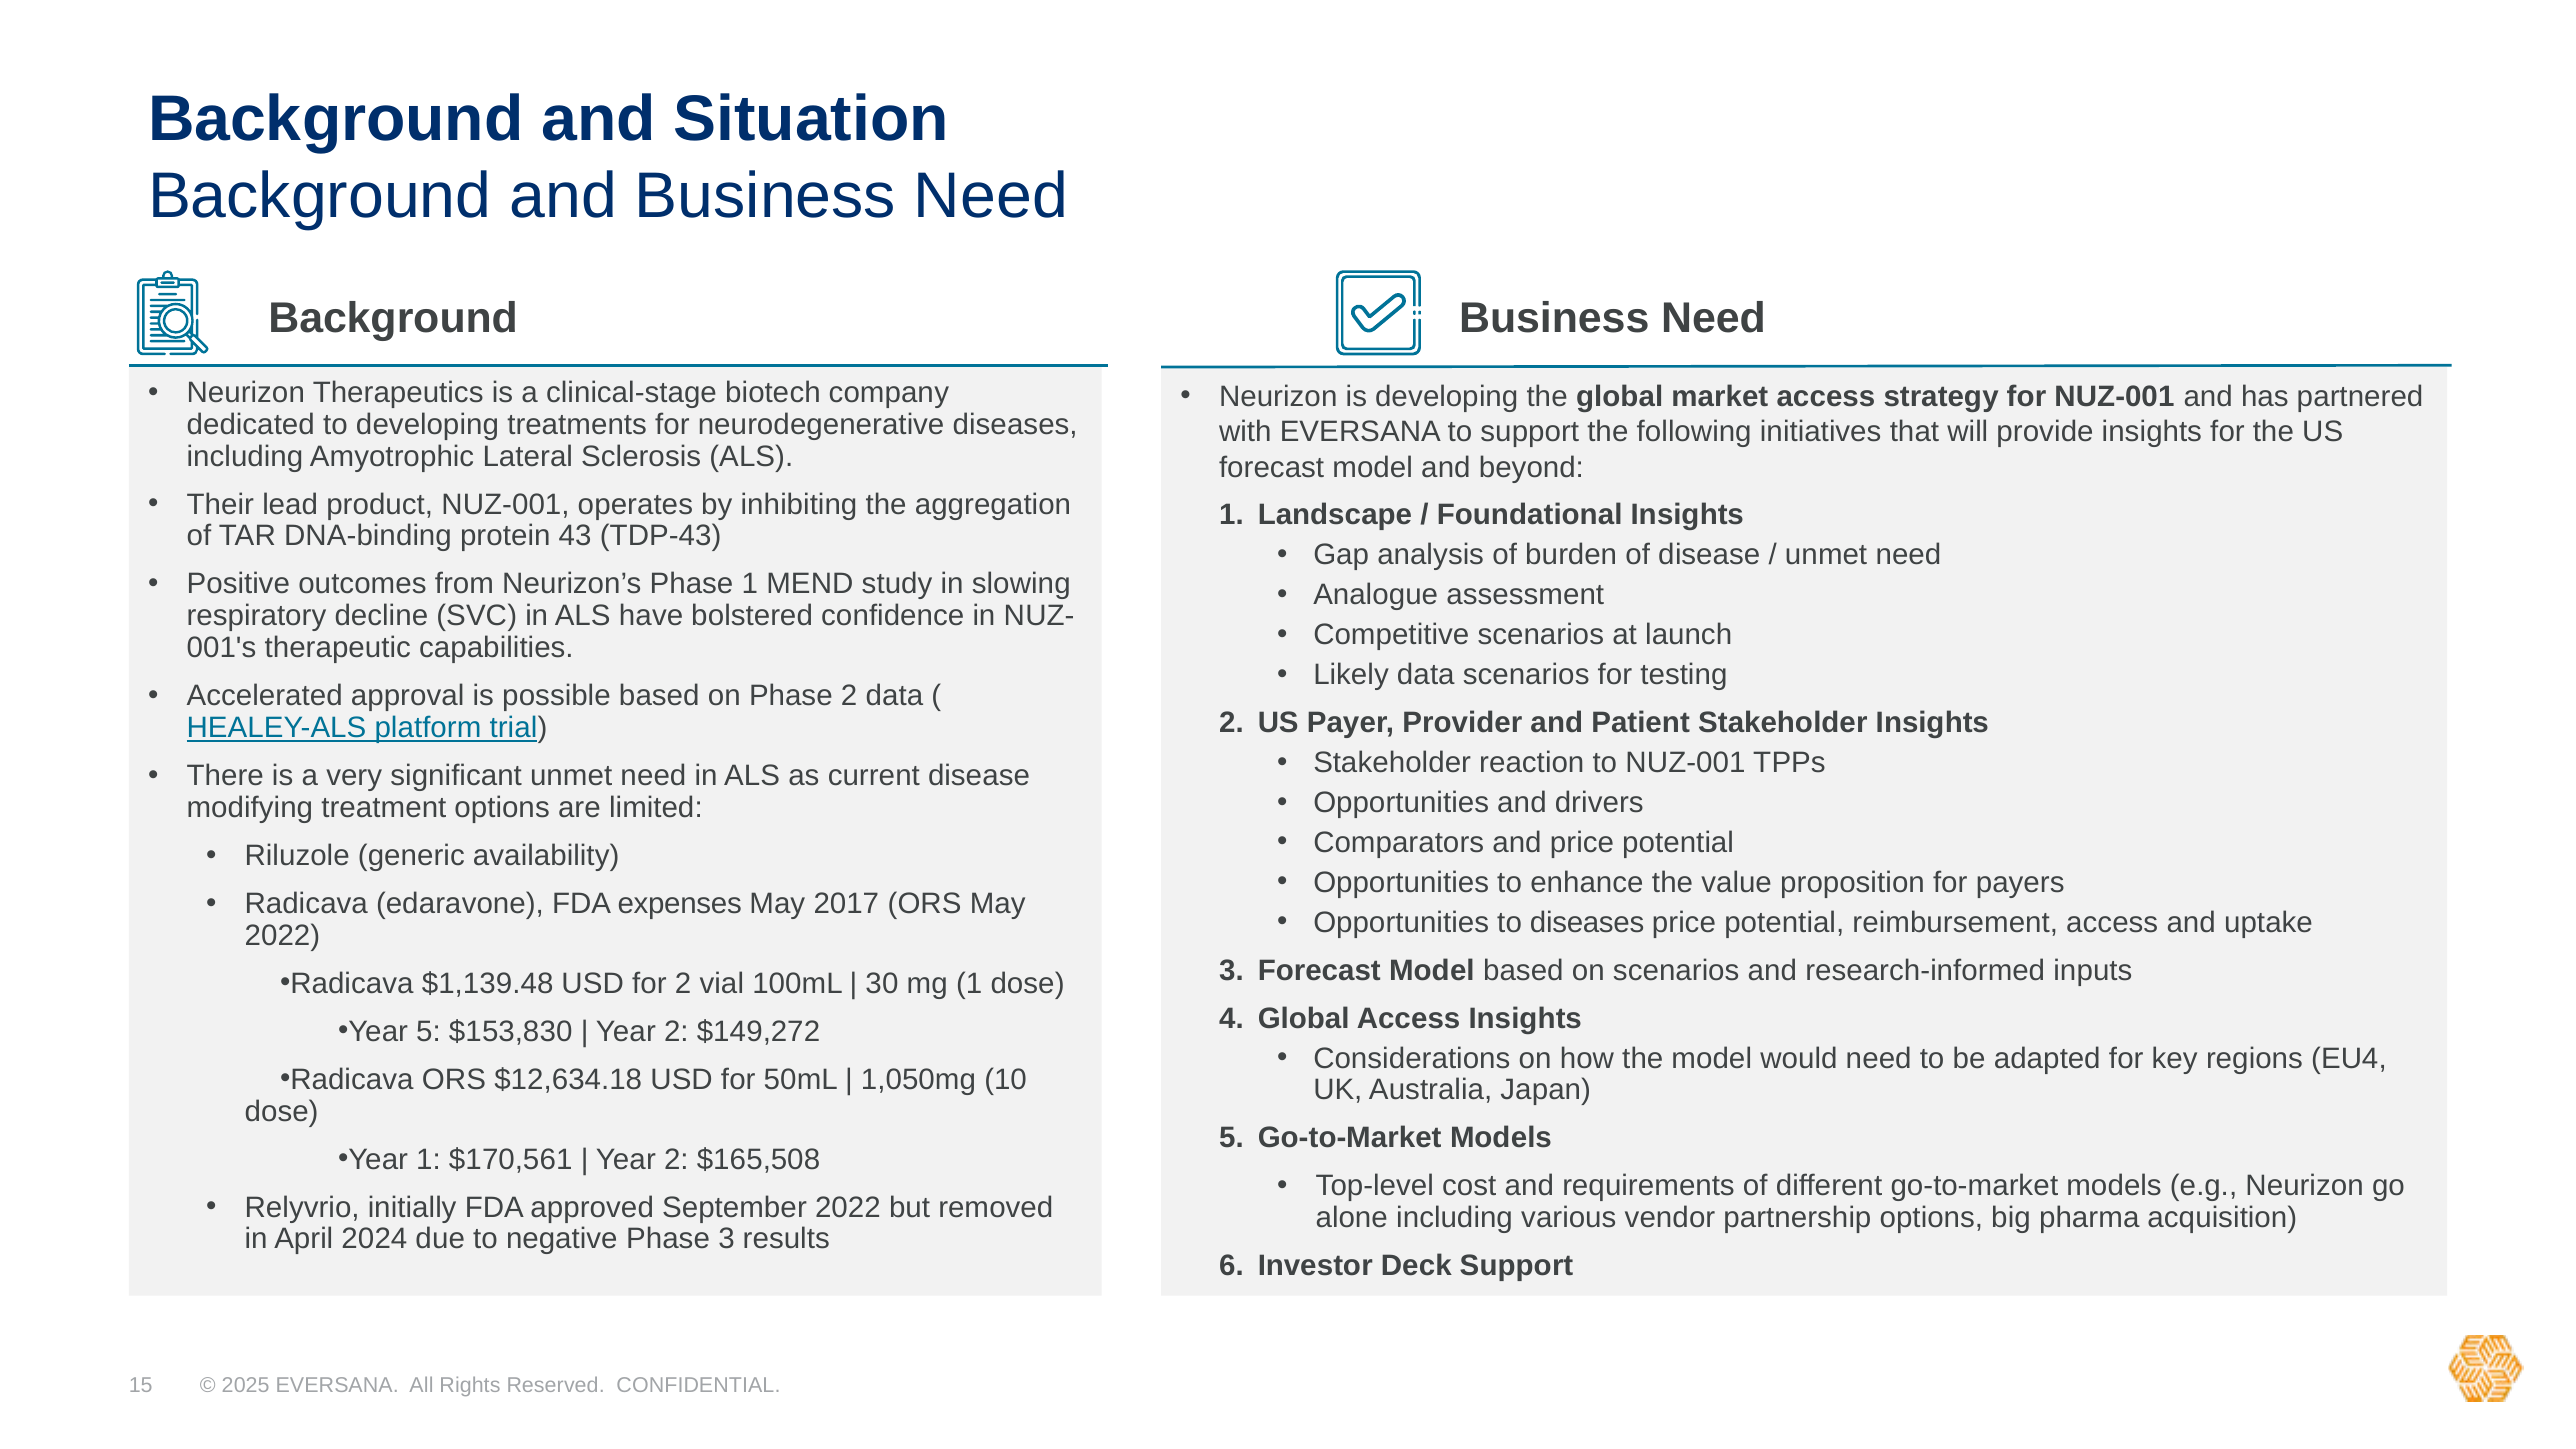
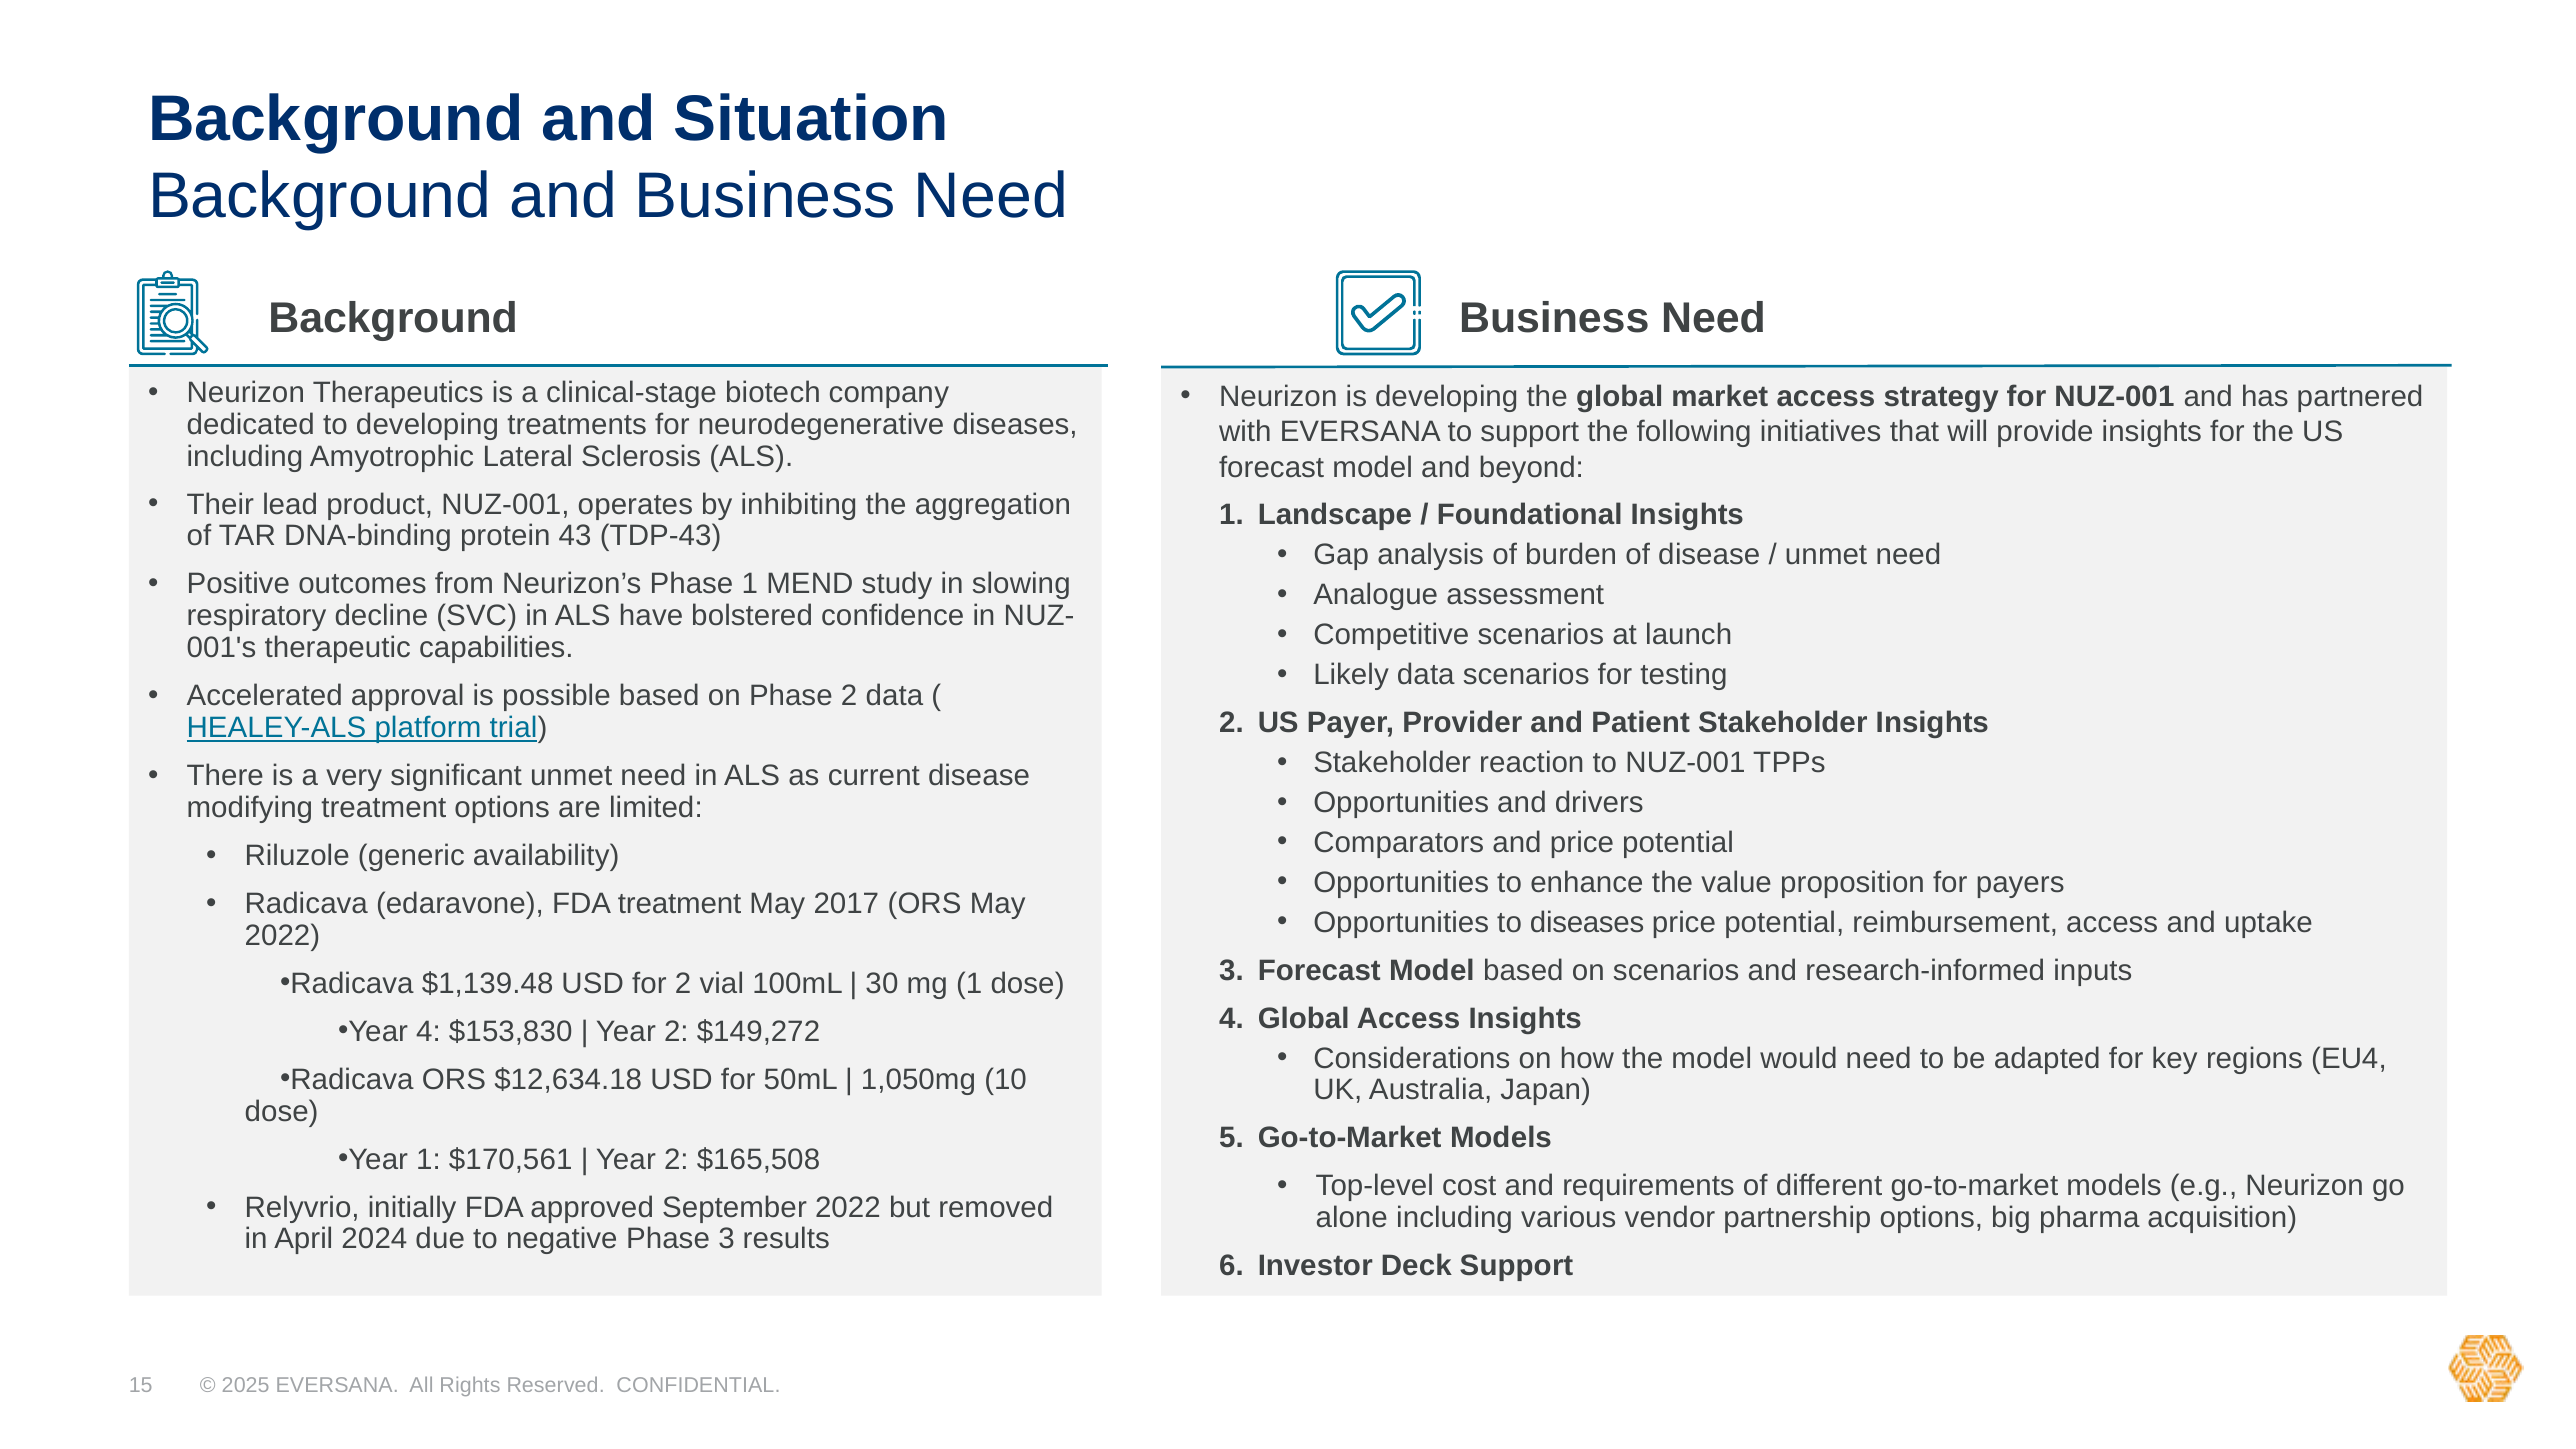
FDA expenses: expenses -> treatment
Year 5: 5 -> 4
